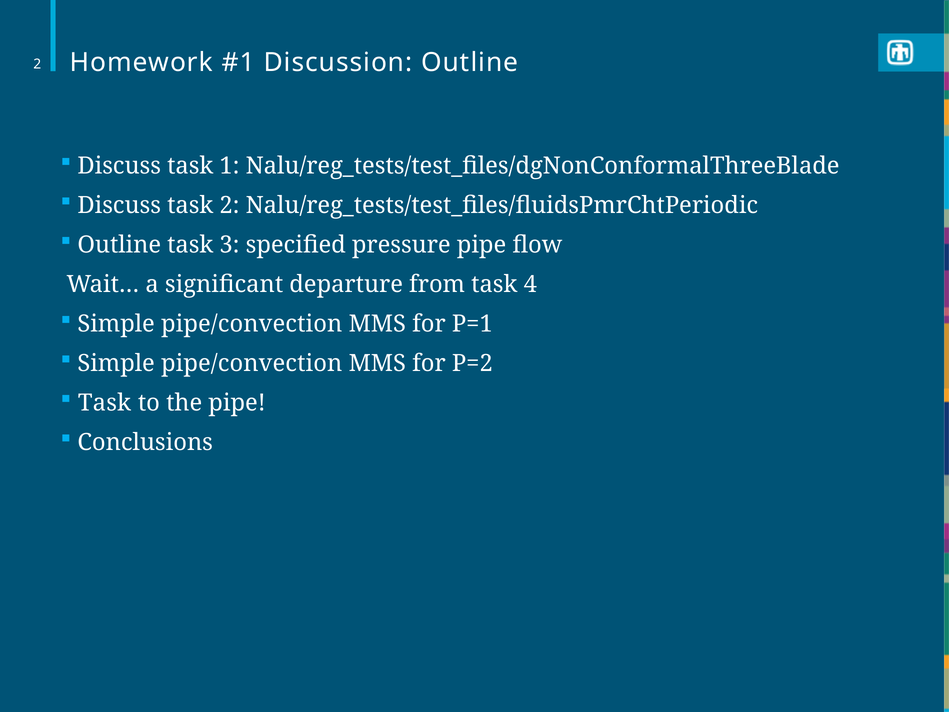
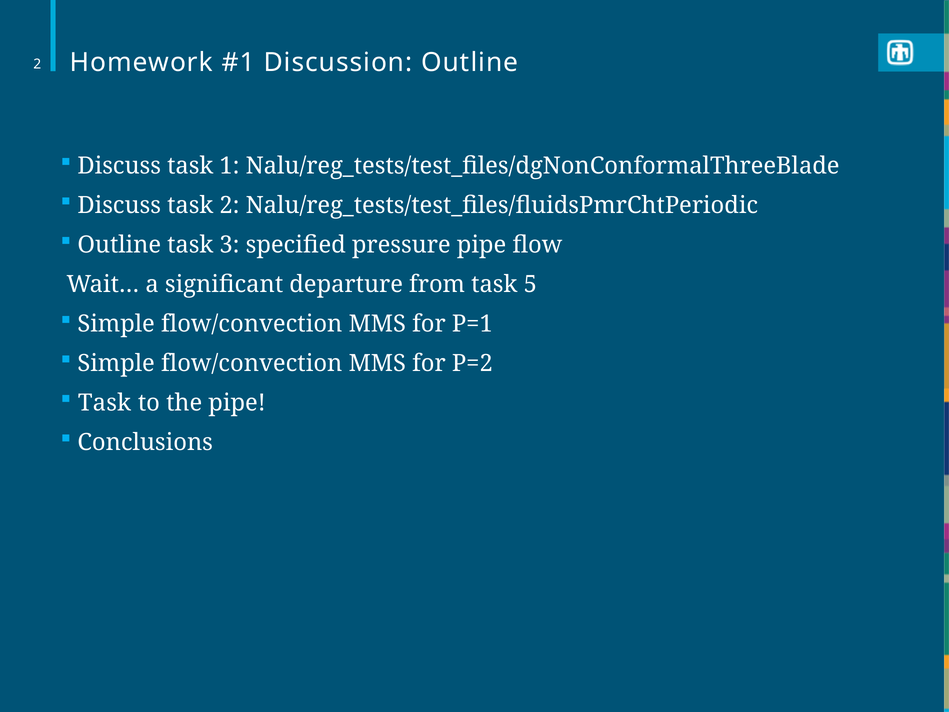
4: 4 -> 5
pipe/convection at (252, 324): pipe/convection -> flow/convection
pipe/convection at (252, 363): pipe/convection -> flow/convection
